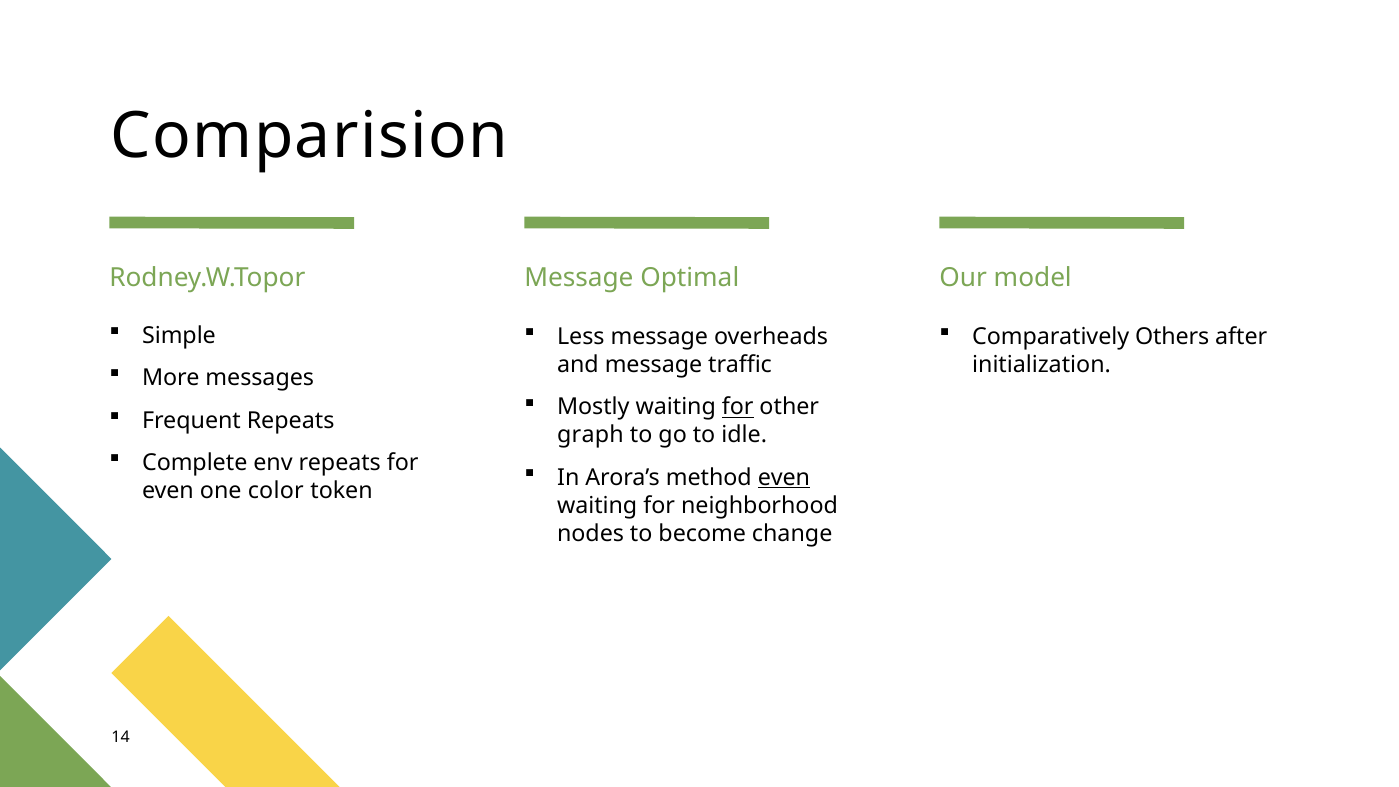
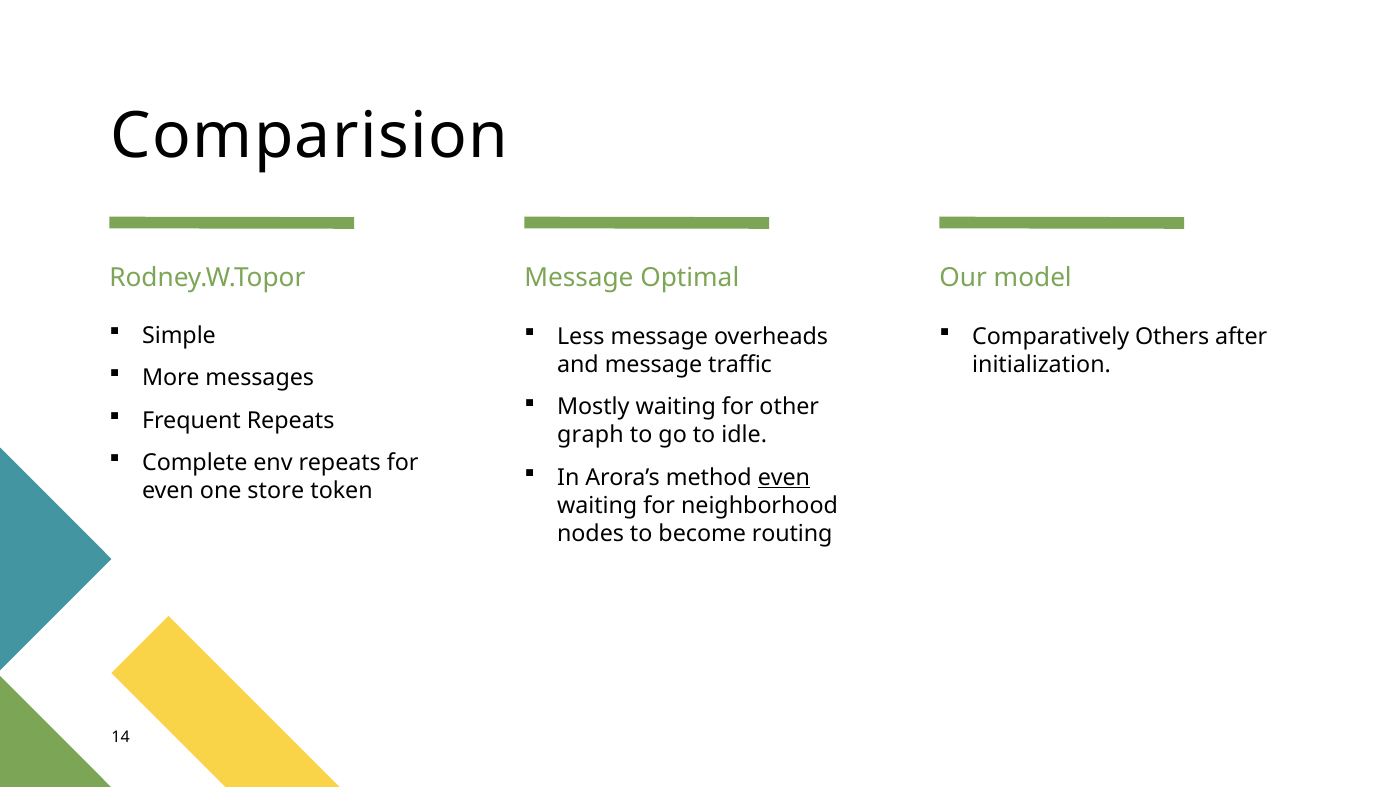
for at (738, 407) underline: present -> none
color: color -> store
change: change -> routing
